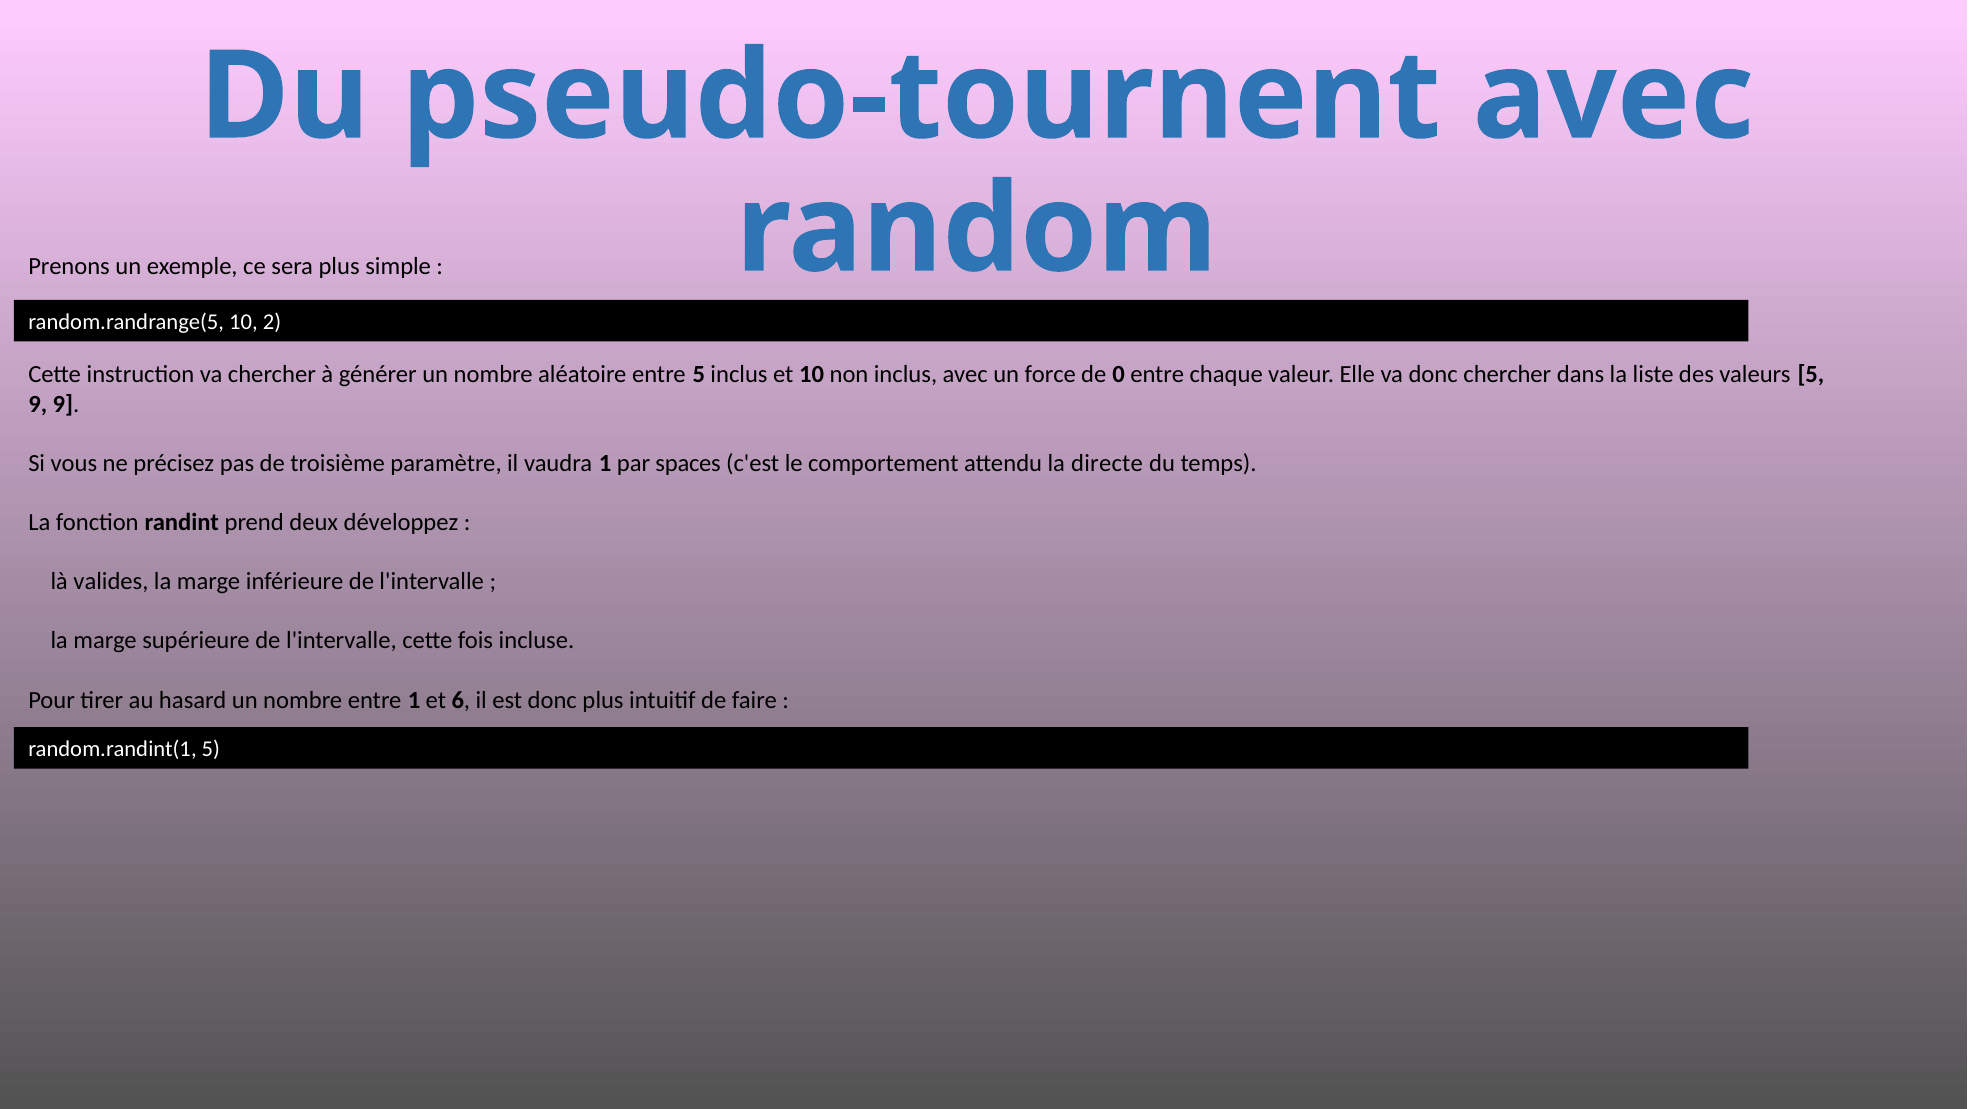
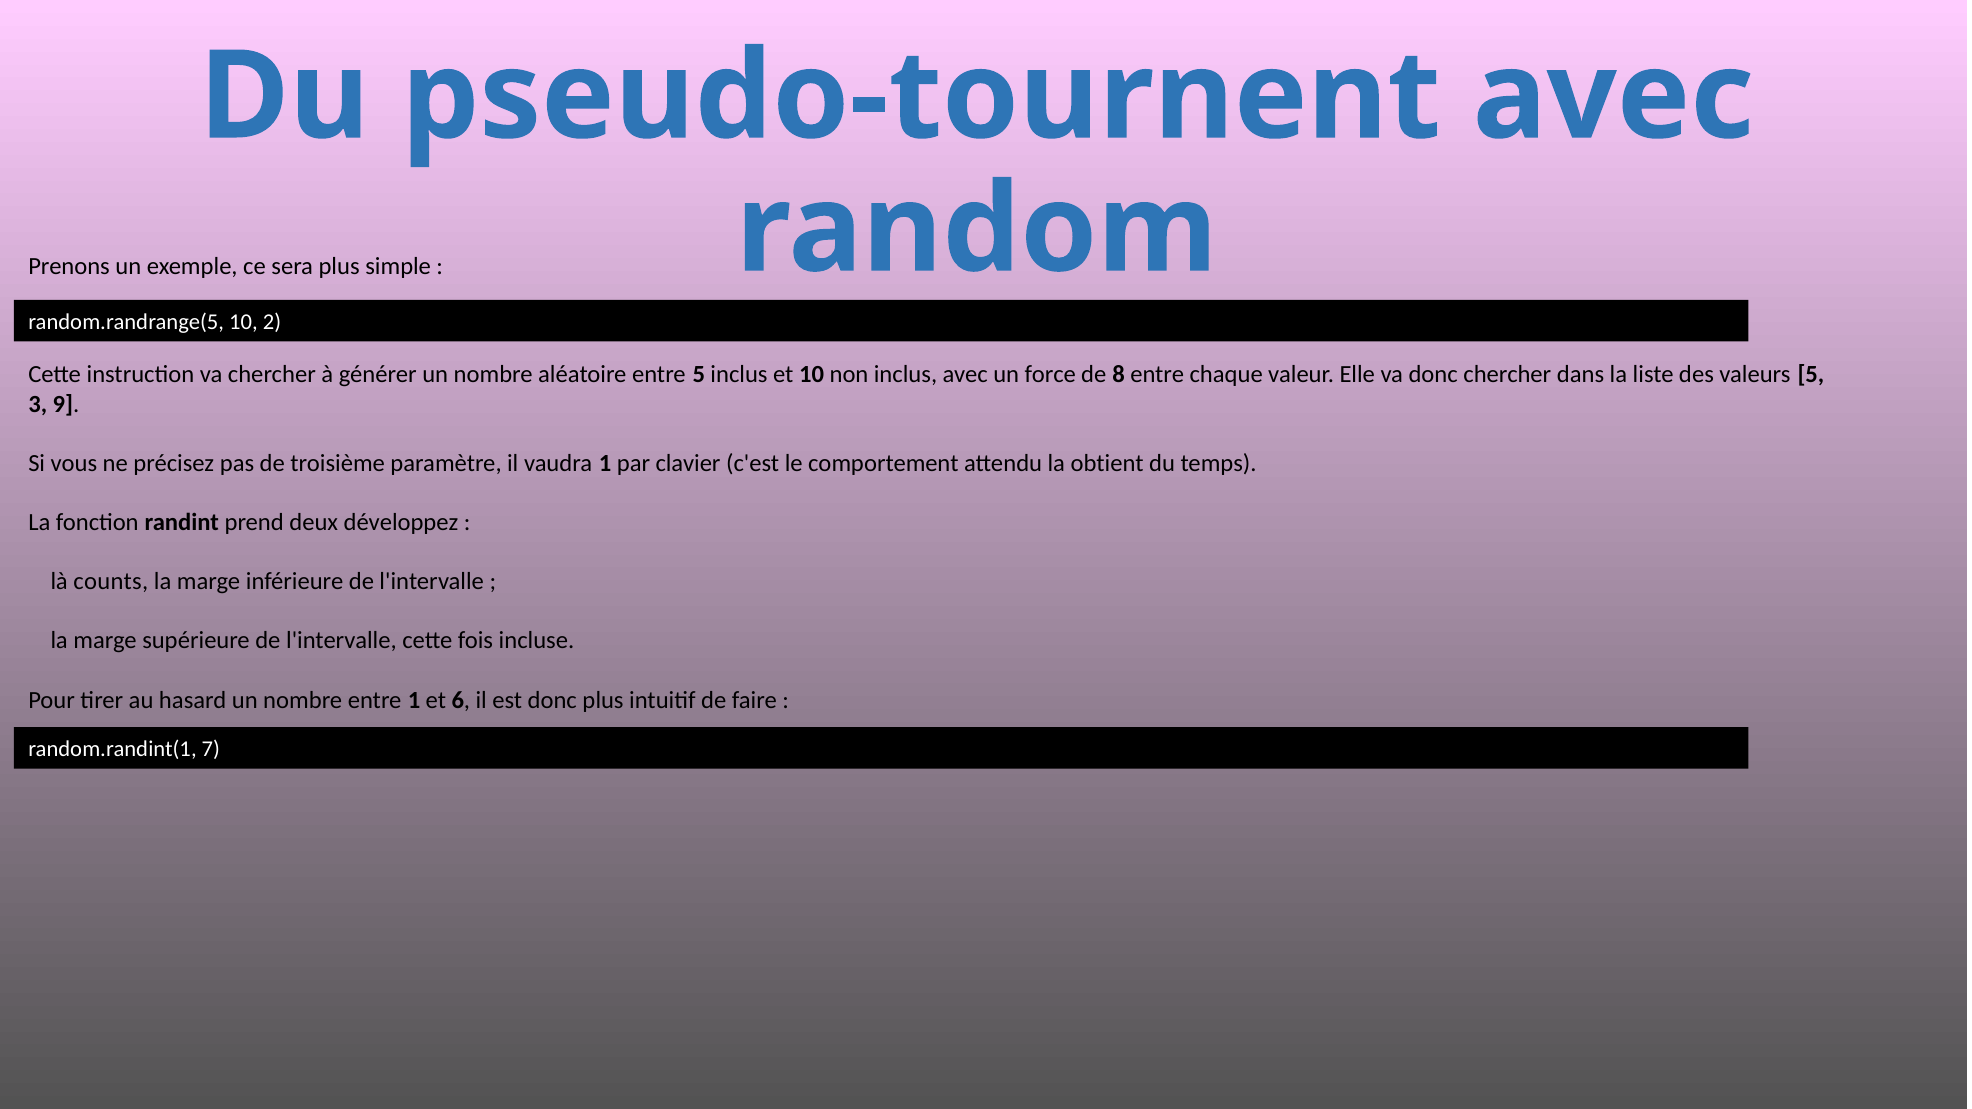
0: 0 -> 8
9 at (38, 404): 9 -> 3
spaces: spaces -> clavier
directe: directe -> obtient
valides: valides -> counts
random.randint(1 5: 5 -> 7
